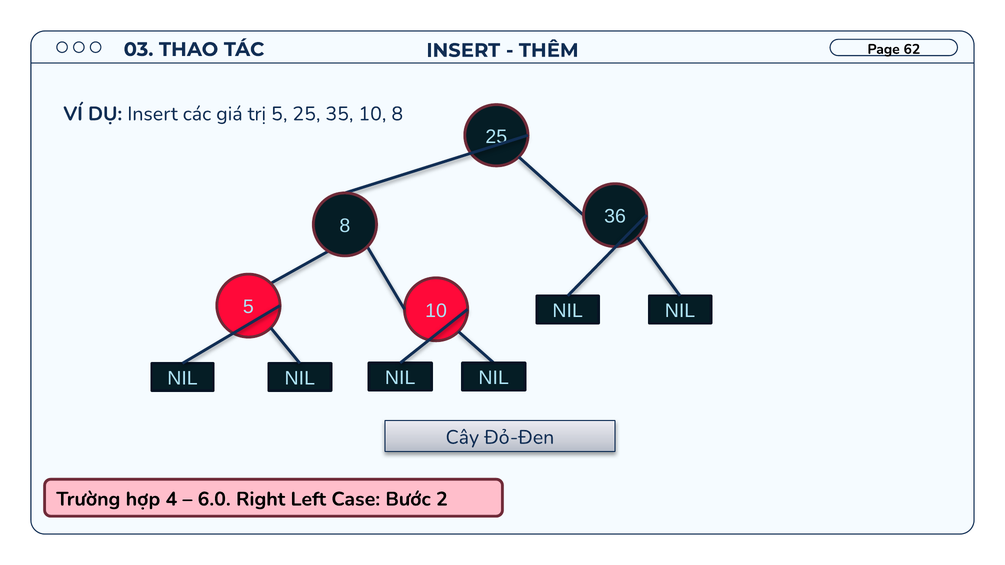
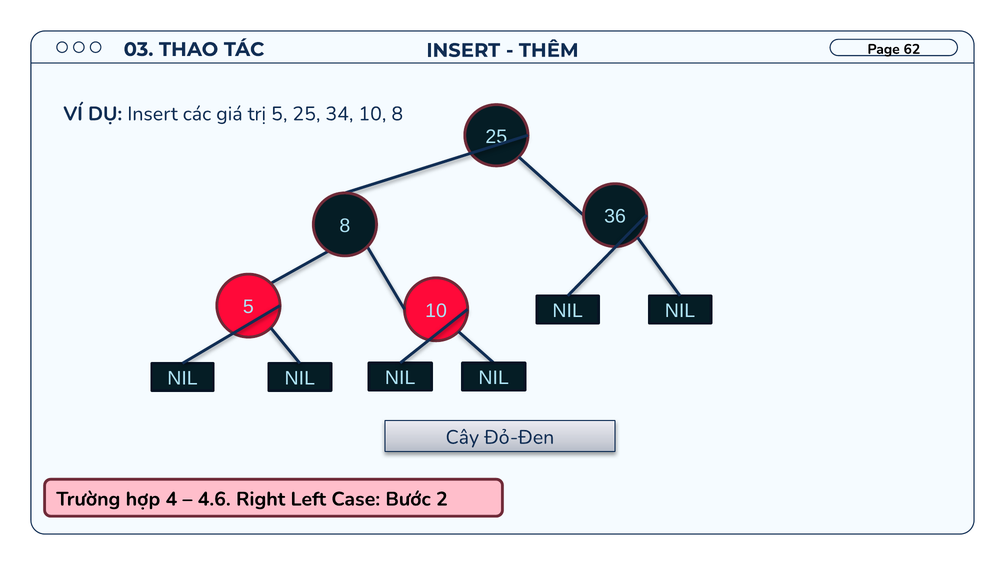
35: 35 -> 34
6.0: 6.0 -> 4.6
